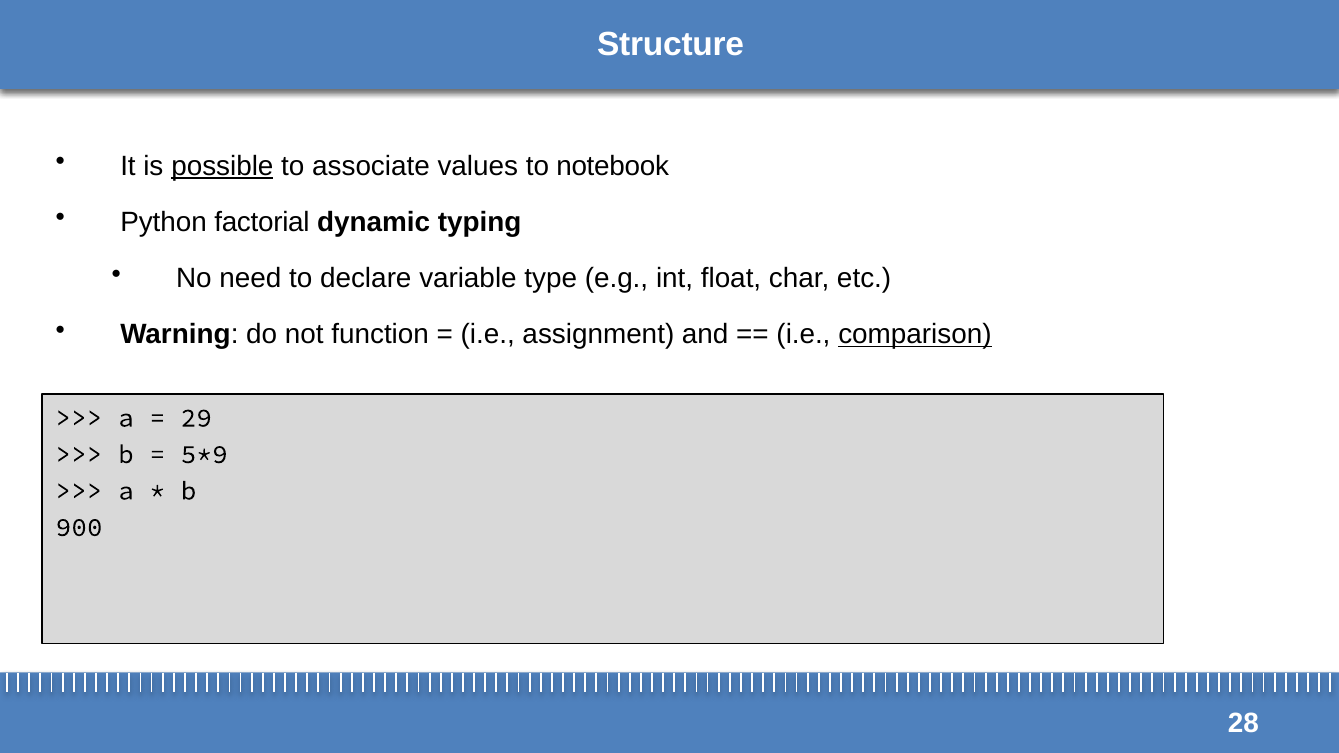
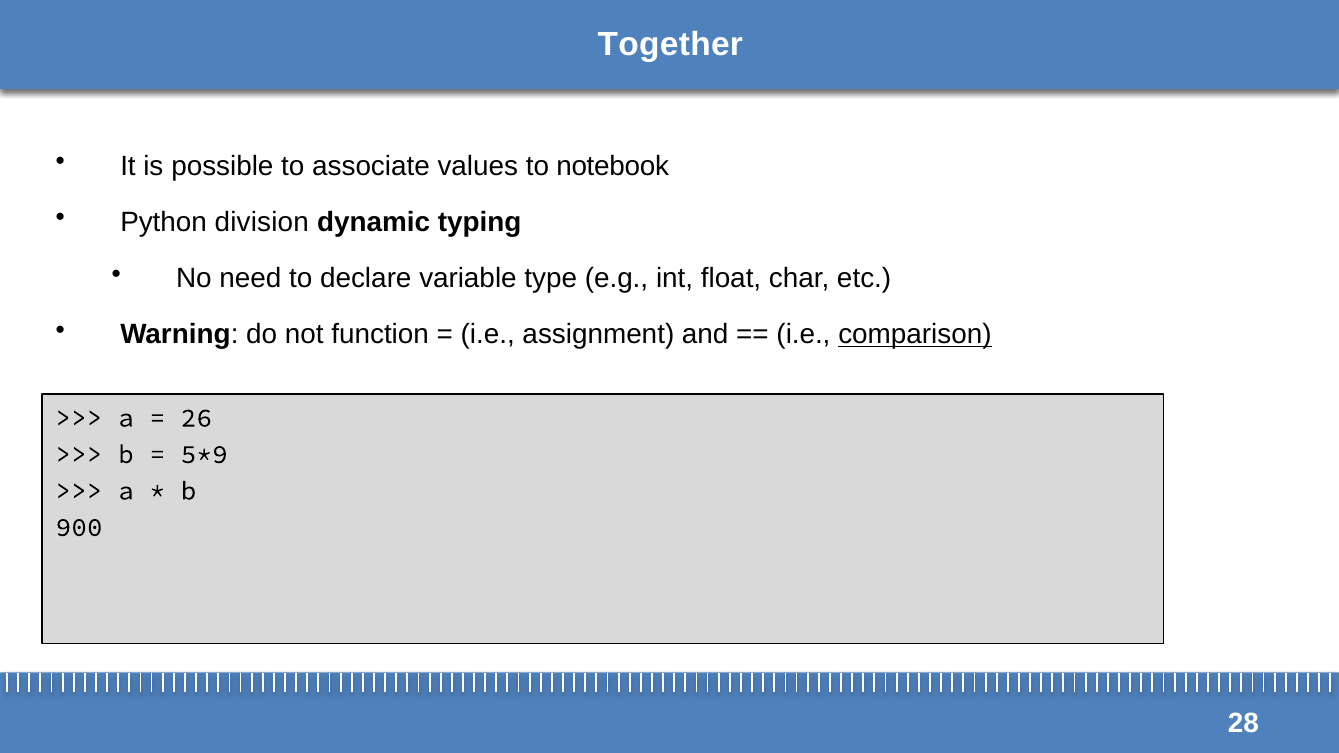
Structure: Structure -> Together
possible underline: present -> none
factorial: factorial -> division
29: 29 -> 26
